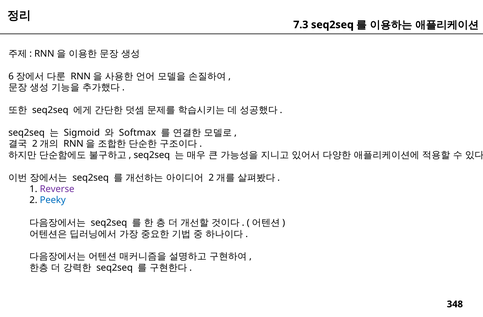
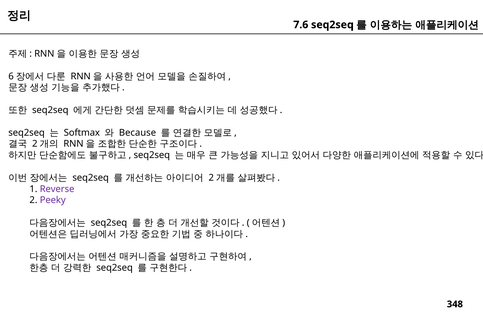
7.3: 7.3 -> 7.6
Sigmoid: Sigmoid -> Softmax
Softmax: Softmax -> Because
Peeky colour: blue -> purple
